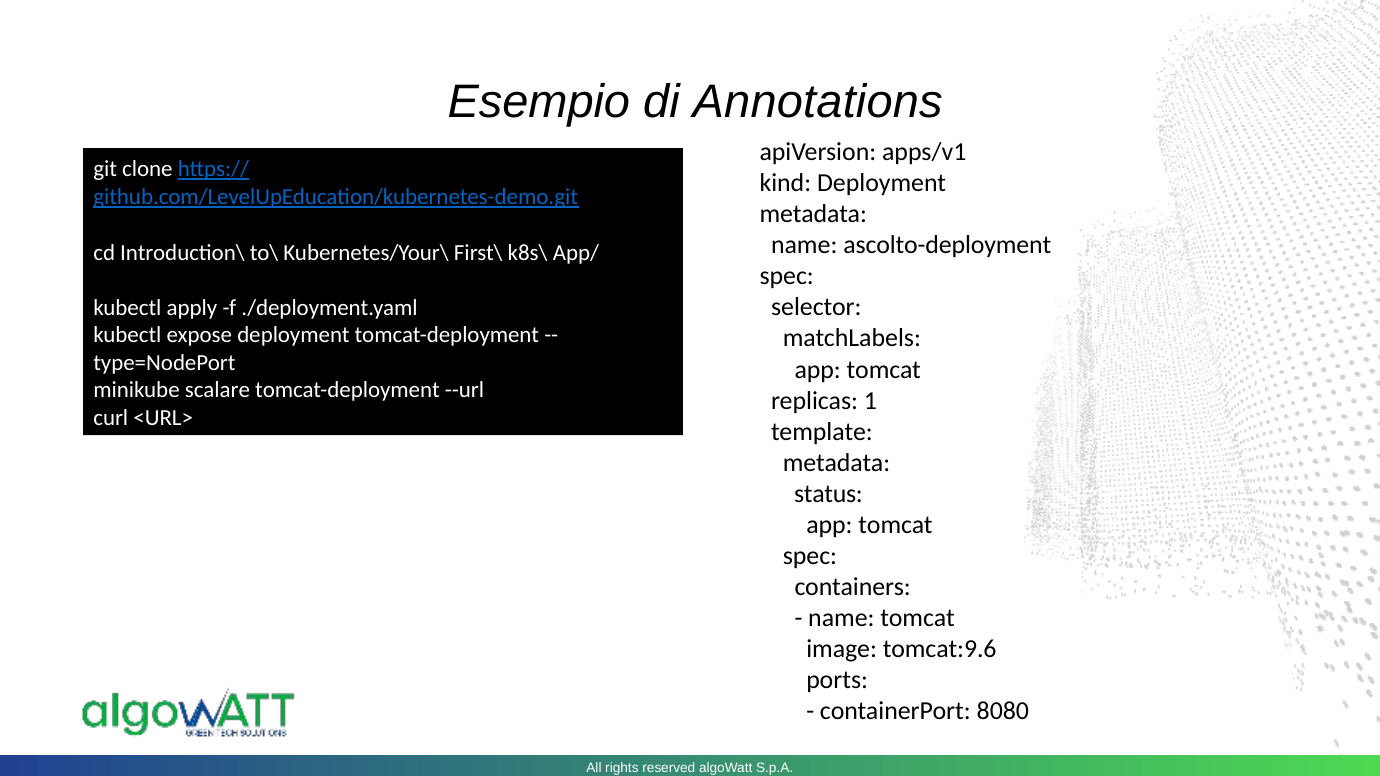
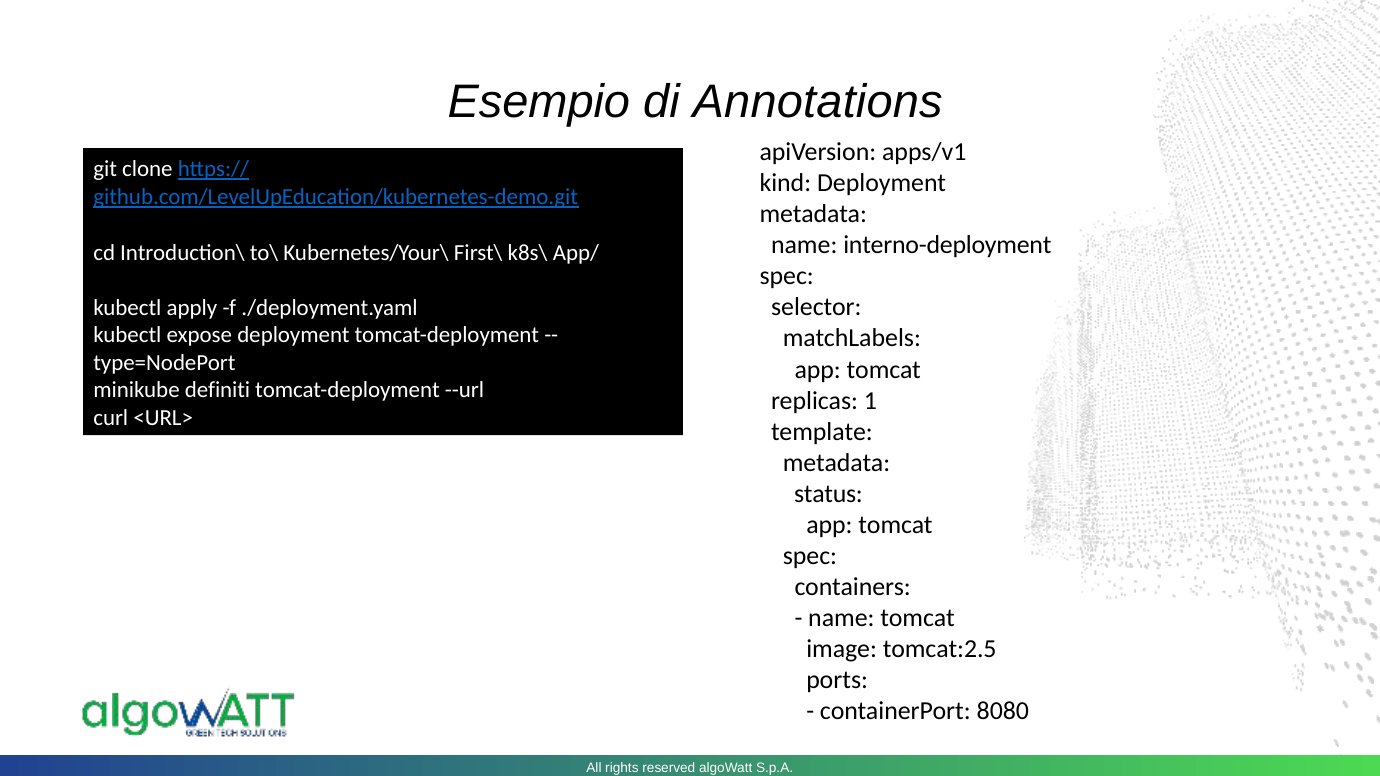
ascolto-deployment: ascolto-deployment -> interno-deployment
scalare: scalare -> definiti
tomcat:9.6: tomcat:9.6 -> tomcat:2.5
